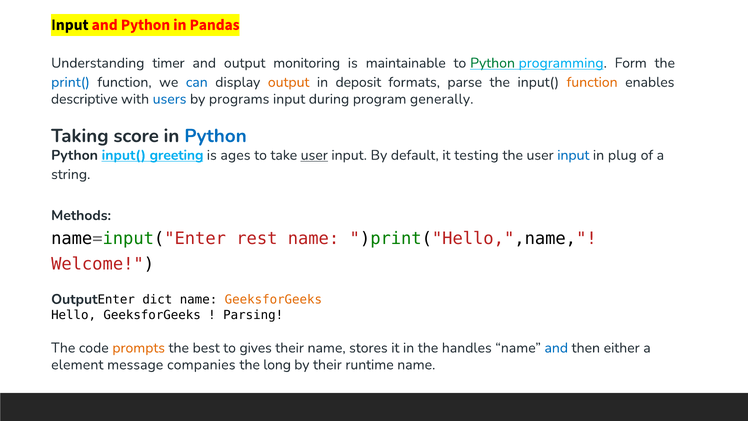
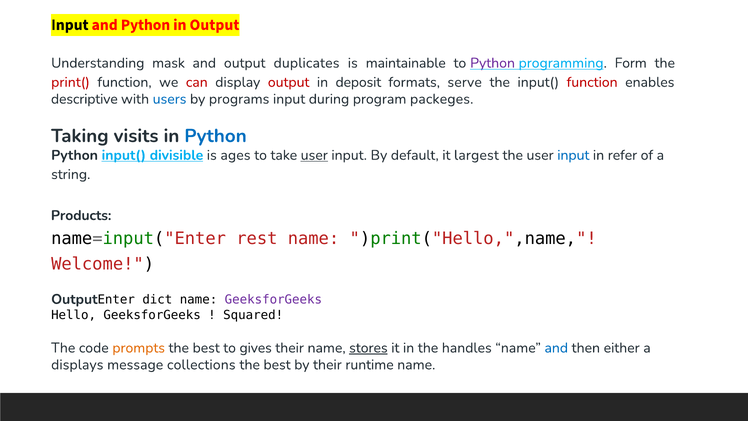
in Pandas: Pandas -> Output
timer: timer -> mask
monitoring: monitoring -> duplicates
Python at (493, 63) colour: green -> purple
print( colour: blue -> red
can colour: blue -> red
output at (289, 82) colour: orange -> red
parse: parse -> serve
function at (592, 82) colour: orange -> red
generally: generally -> packeges
score: score -> visits
greeting: greeting -> divisible
testing: testing -> largest
plug: plug -> refer
Methods: Methods -> Products
GeeksforGeeks at (273, 300) colour: orange -> purple
Parsing: Parsing -> Squared
stores underline: none -> present
element: element -> displays
companies: companies -> collections
long at (277, 365): long -> best
